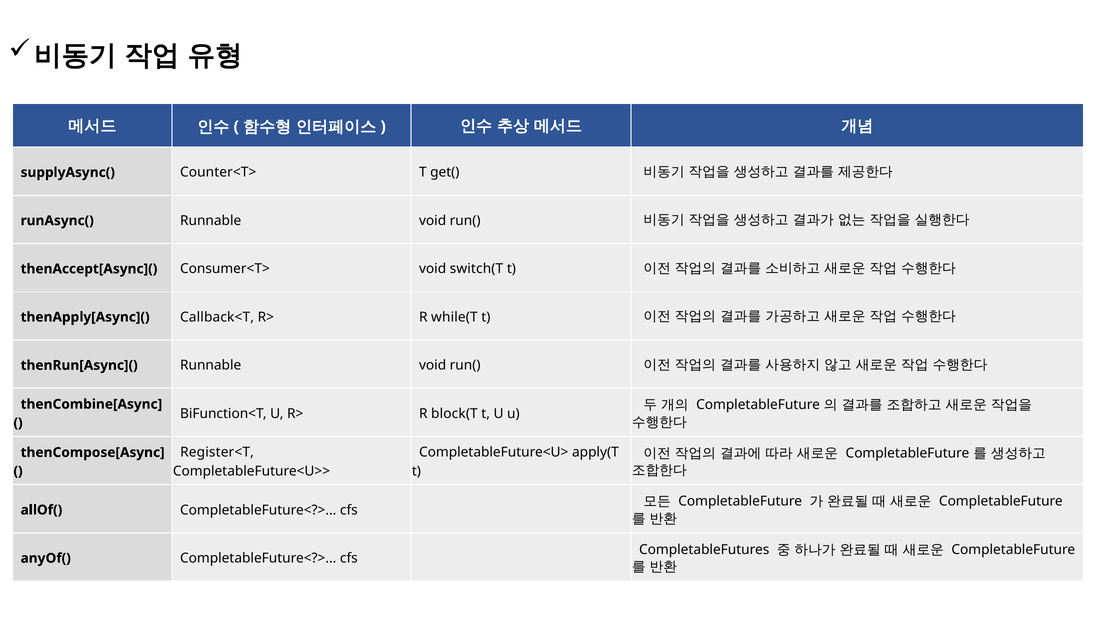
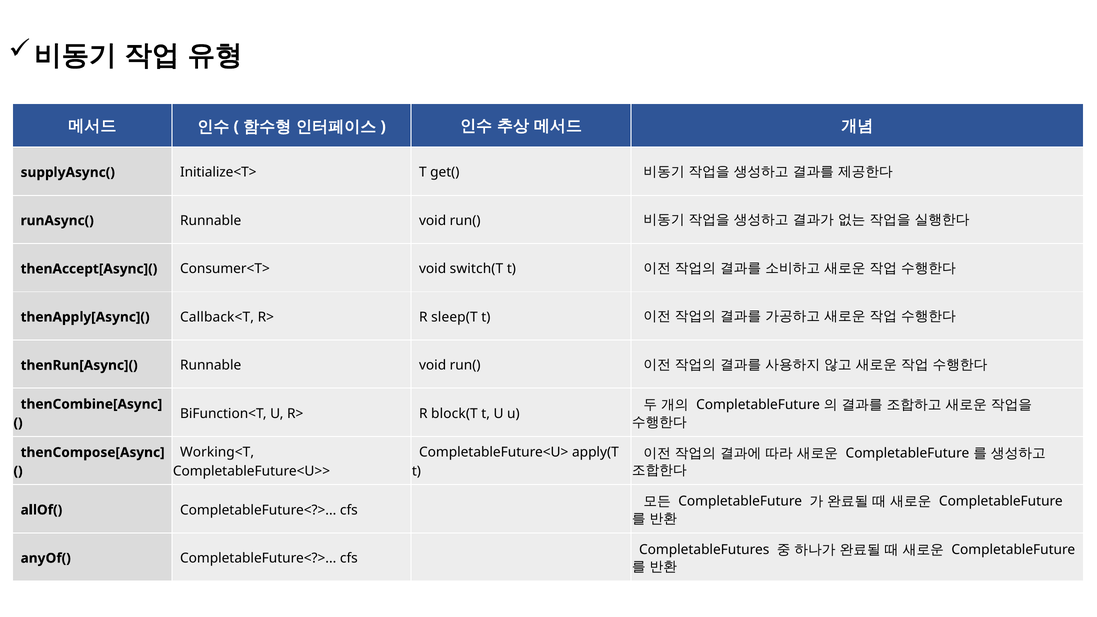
Counter<T>: Counter<T> -> Initialize<T>
while(T: while(T -> sleep(T
Register<T: Register<T -> Working<T
